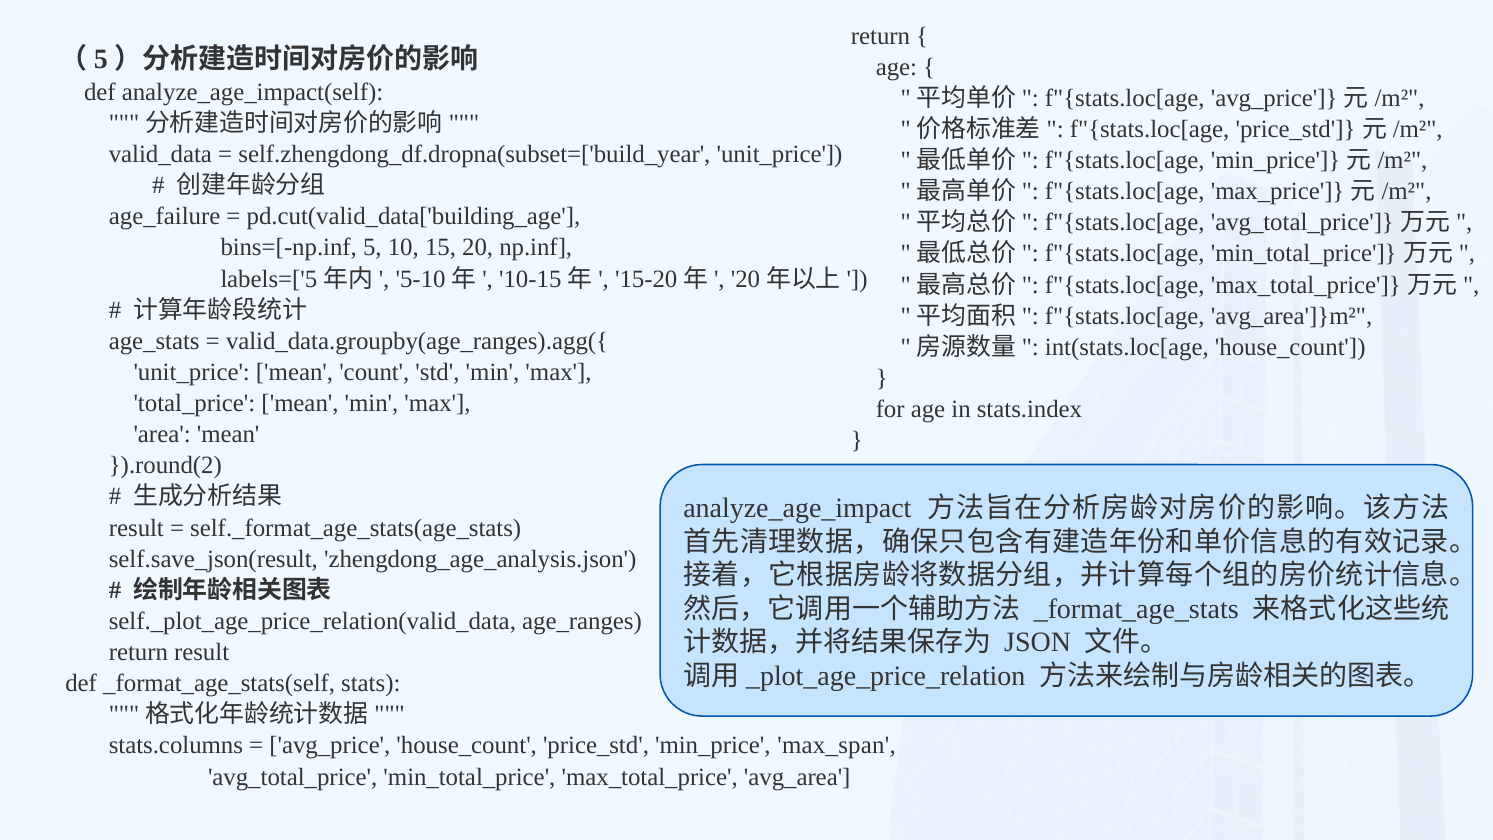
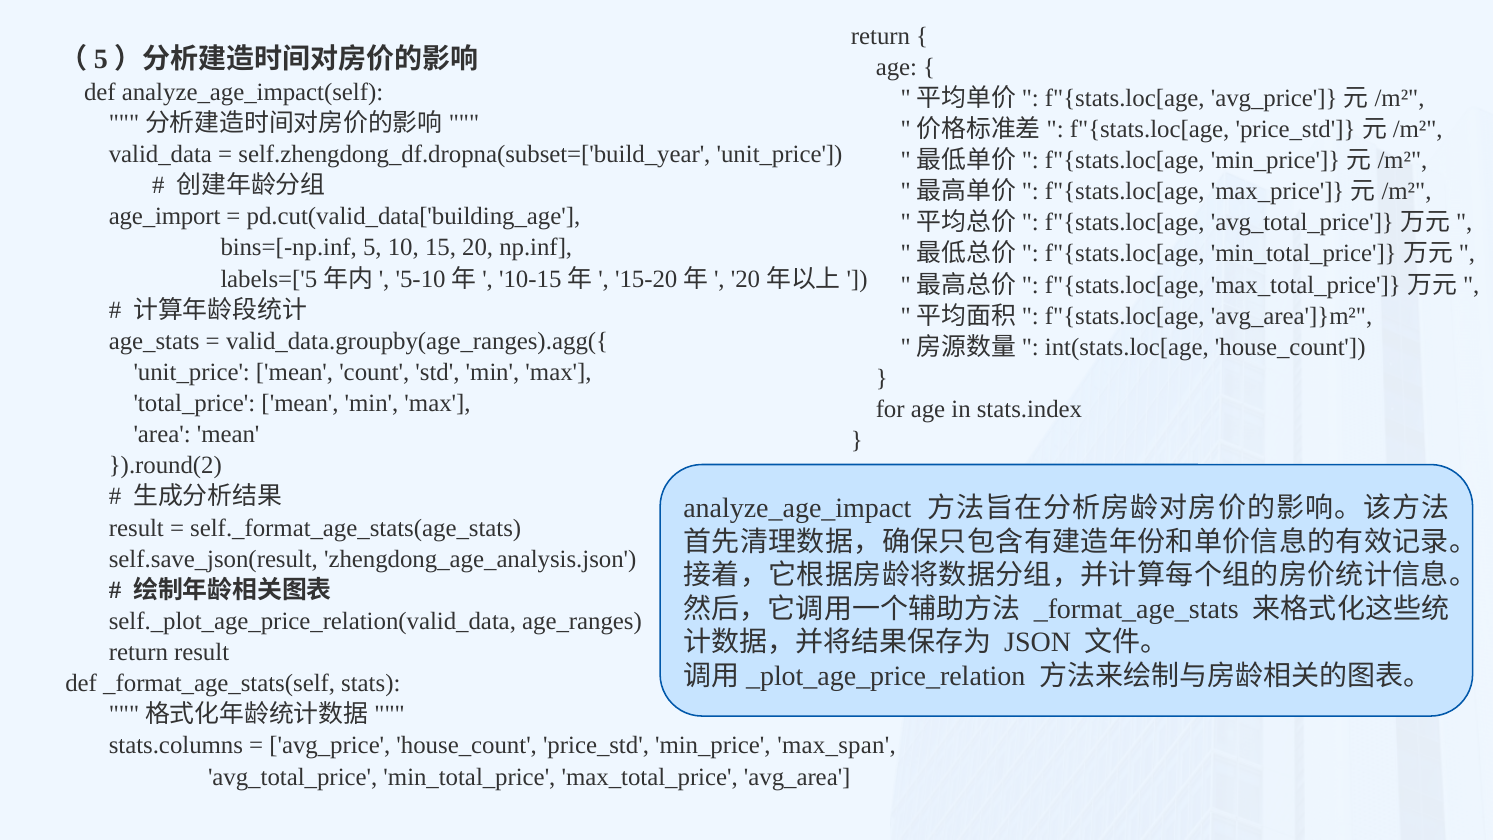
age_failure: age_failure -> age_import
